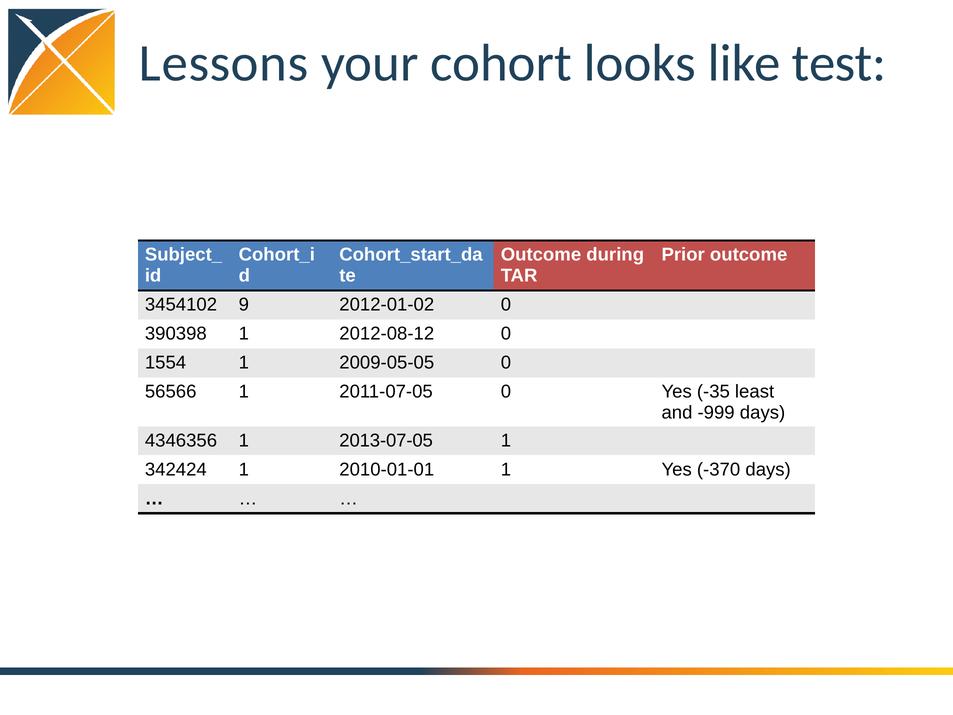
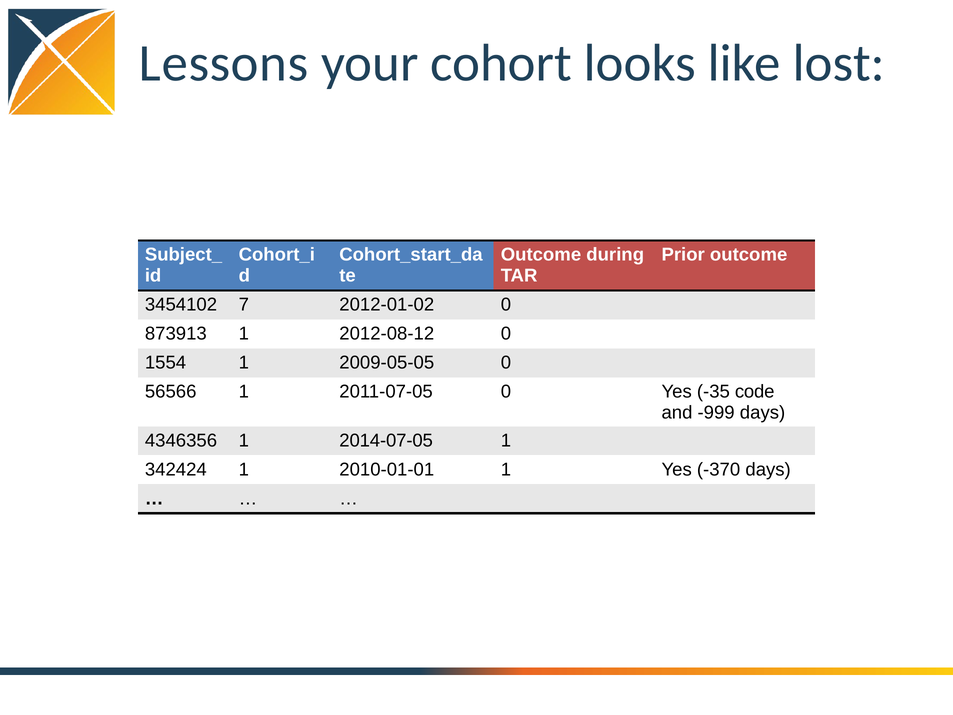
test: test -> lost
9: 9 -> 7
390398: 390398 -> 873913
least: least -> code
2013-07-05: 2013-07-05 -> 2014-07-05
